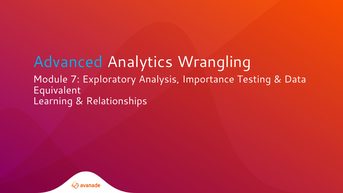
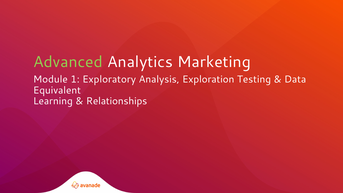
Advanced colour: light blue -> light green
Wrangling: Wrangling -> Marketing
7: 7 -> 1
Importance: Importance -> Exploration
